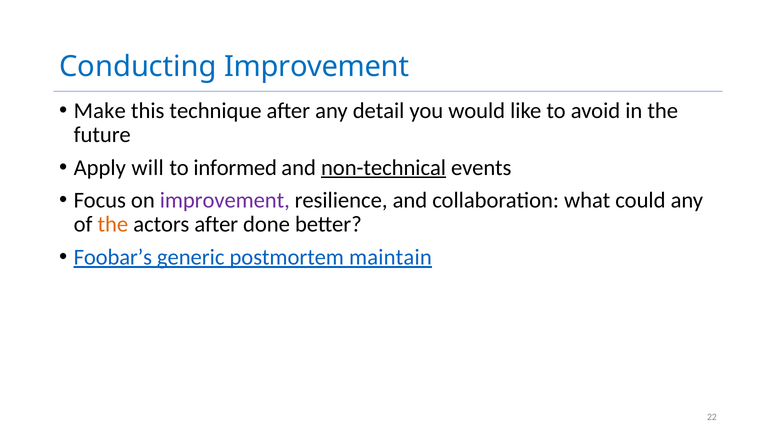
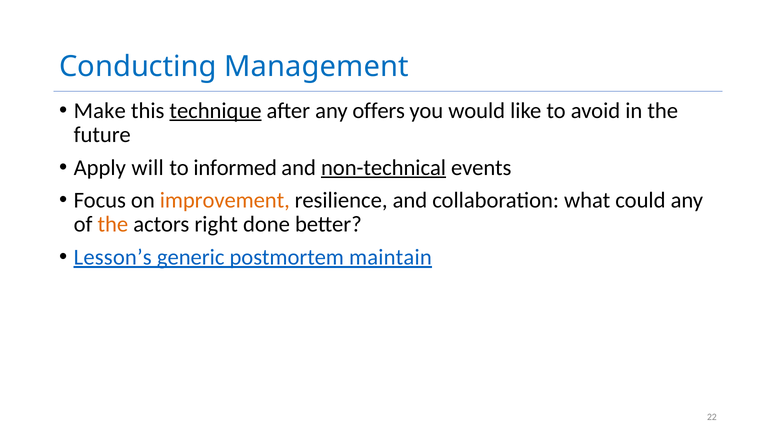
Conducting Improvement: Improvement -> Management
technique underline: none -> present
detail: detail -> offers
improvement at (225, 200) colour: purple -> orange
actors after: after -> right
Foobar’s: Foobar’s -> Lesson’s
